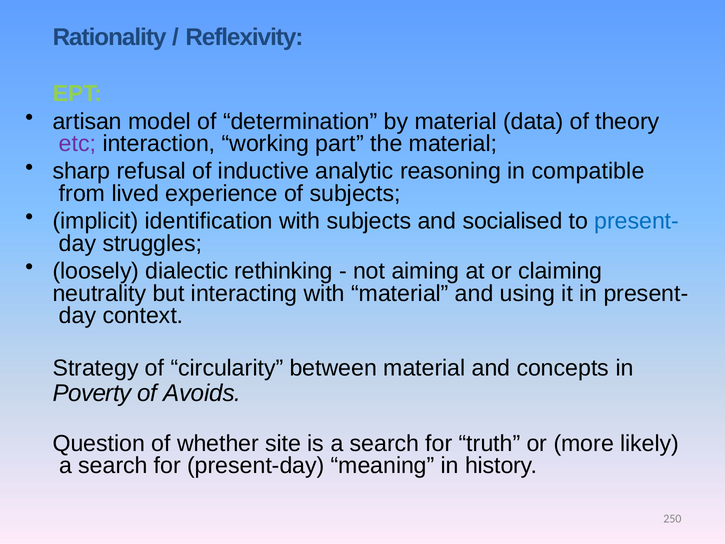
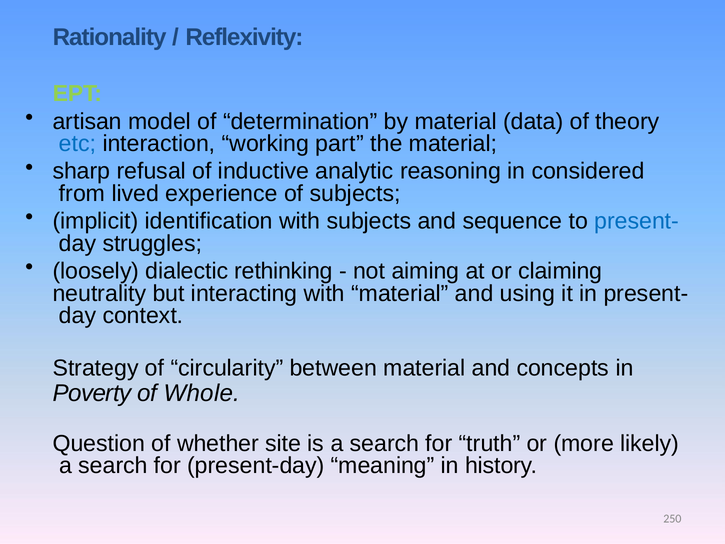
etc colour: purple -> blue
compatible: compatible -> considered
socialised: socialised -> sequence
Avoids: Avoids -> Whole
